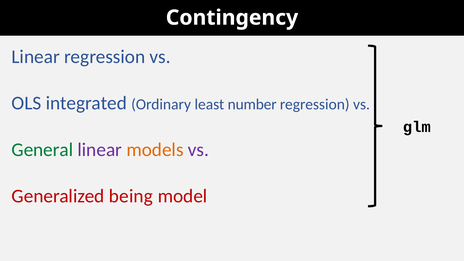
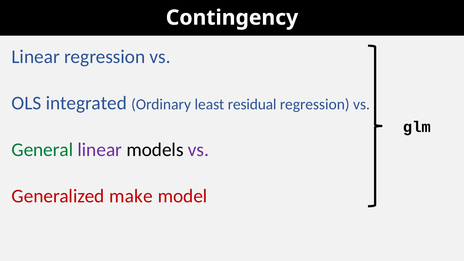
number: number -> residual
models colour: orange -> black
being: being -> make
